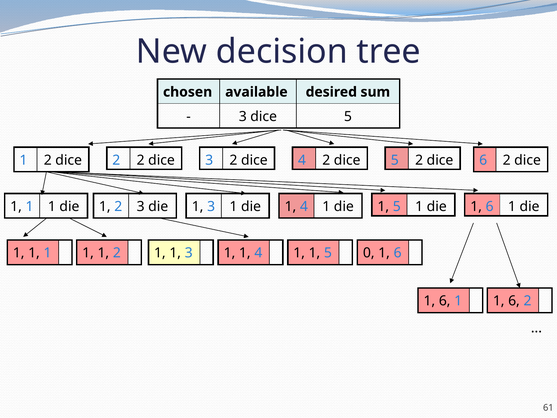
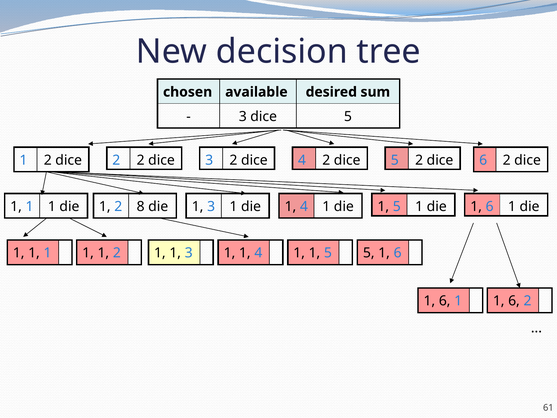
2 3: 3 -> 8
5 0: 0 -> 5
